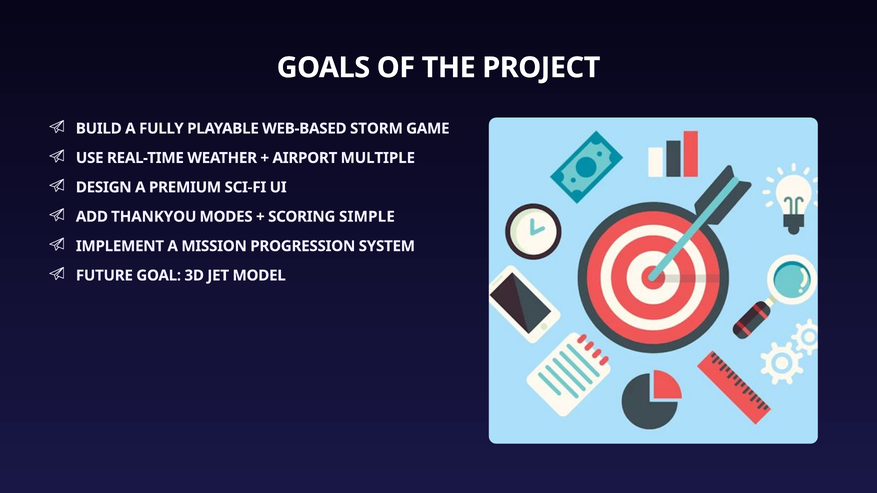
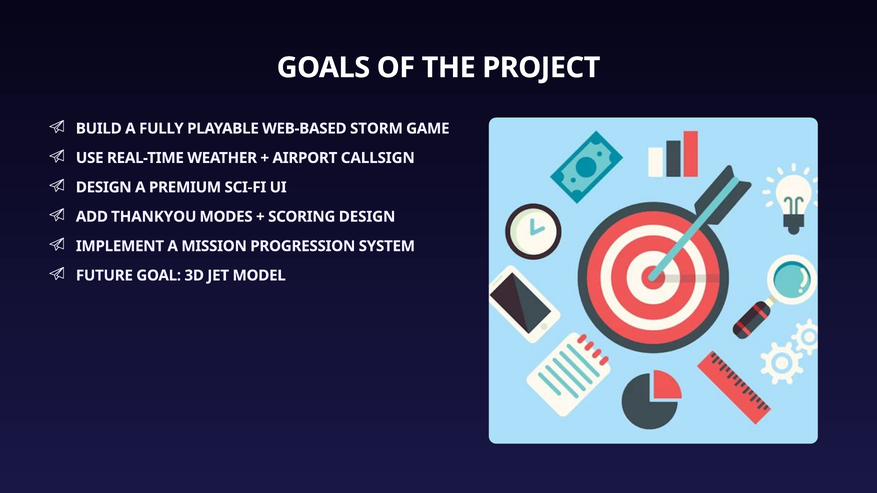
MULTIPLE: MULTIPLE -> CALLSIGN
SCORING SIMPLE: SIMPLE -> DESIGN
